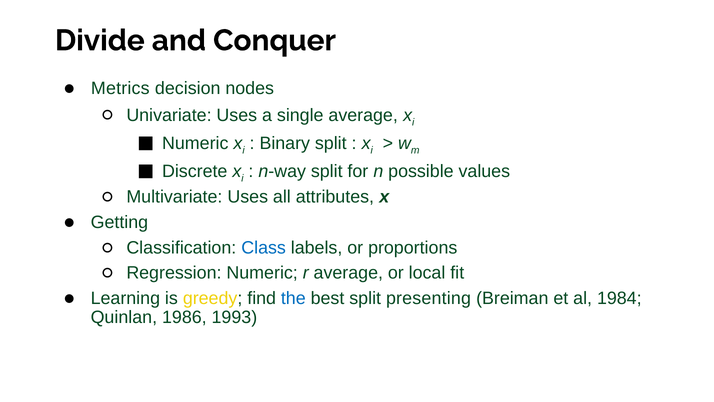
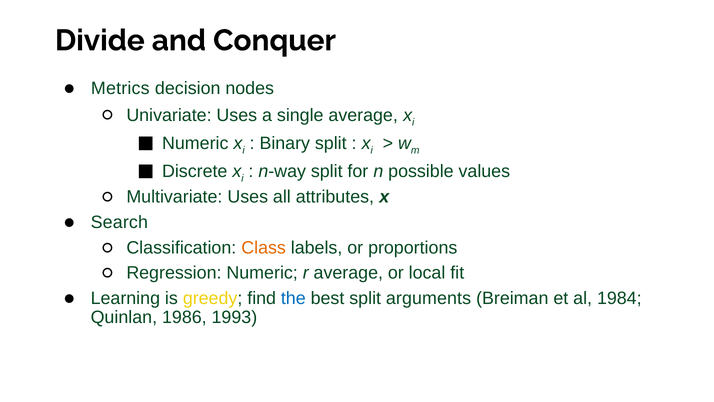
Getting: Getting -> Search
Class colour: blue -> orange
presenting: presenting -> arguments
